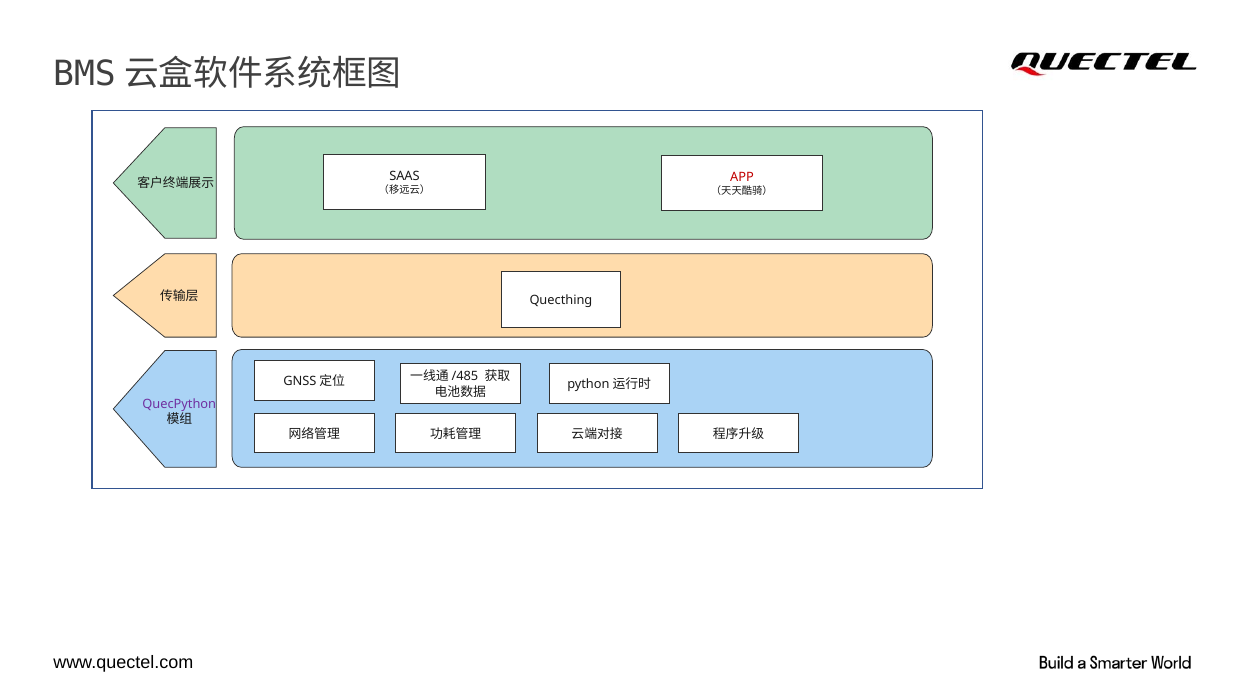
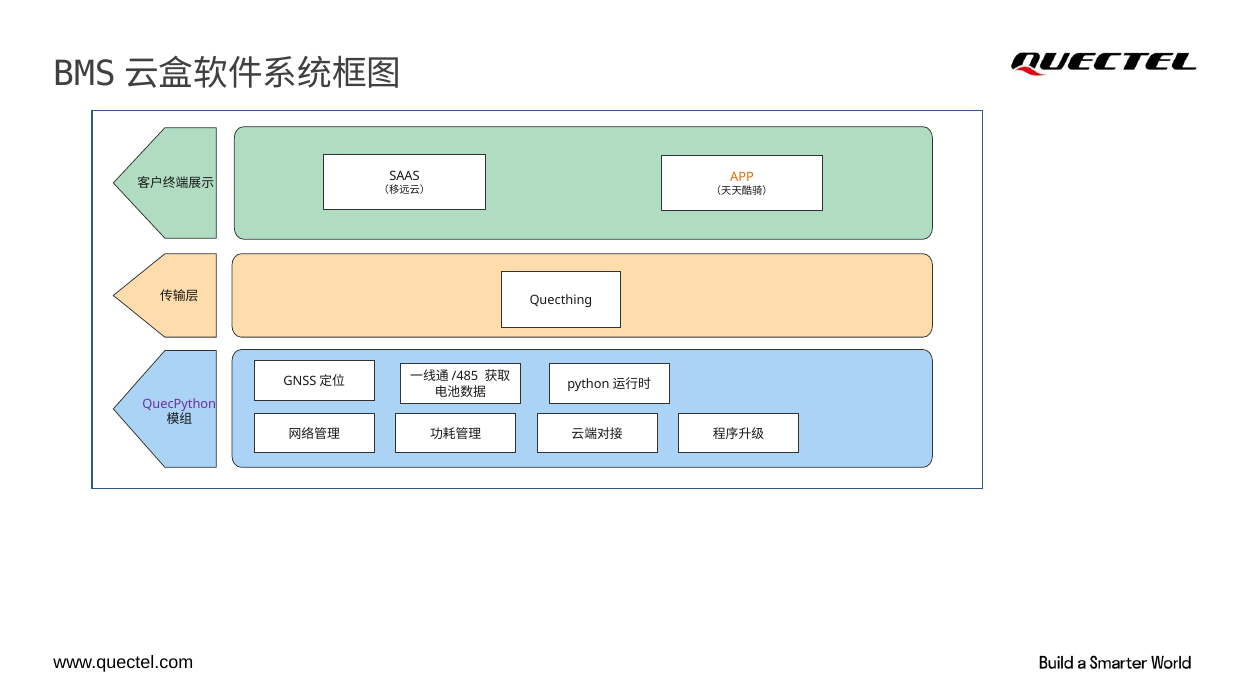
APP colour: red -> orange
